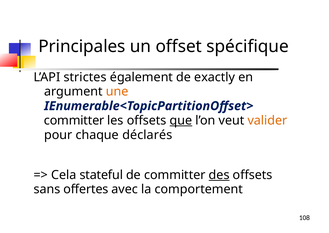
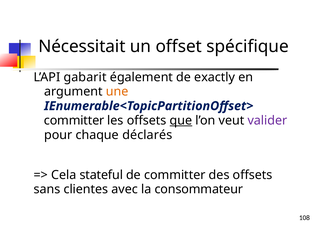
Principales: Principales -> Nécessitait
strictes: strictes -> gabarit
valider colour: orange -> purple
des underline: present -> none
offertes: offertes -> clientes
comportement: comportement -> consommateur
